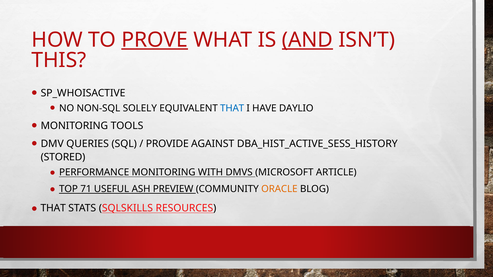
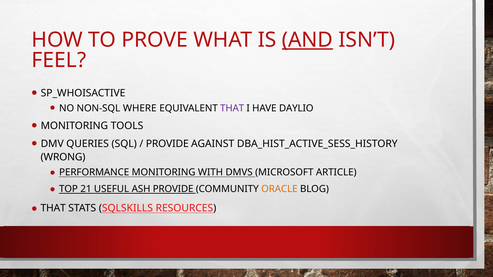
PROVE underline: present -> none
THIS: THIS -> FEEL
SOLELY: SOLELY -> WHERE
THAT at (232, 108) colour: blue -> purple
STORED: STORED -> WRONG
71: 71 -> 21
ASH PREVIEW: PREVIEW -> PROVIDE
